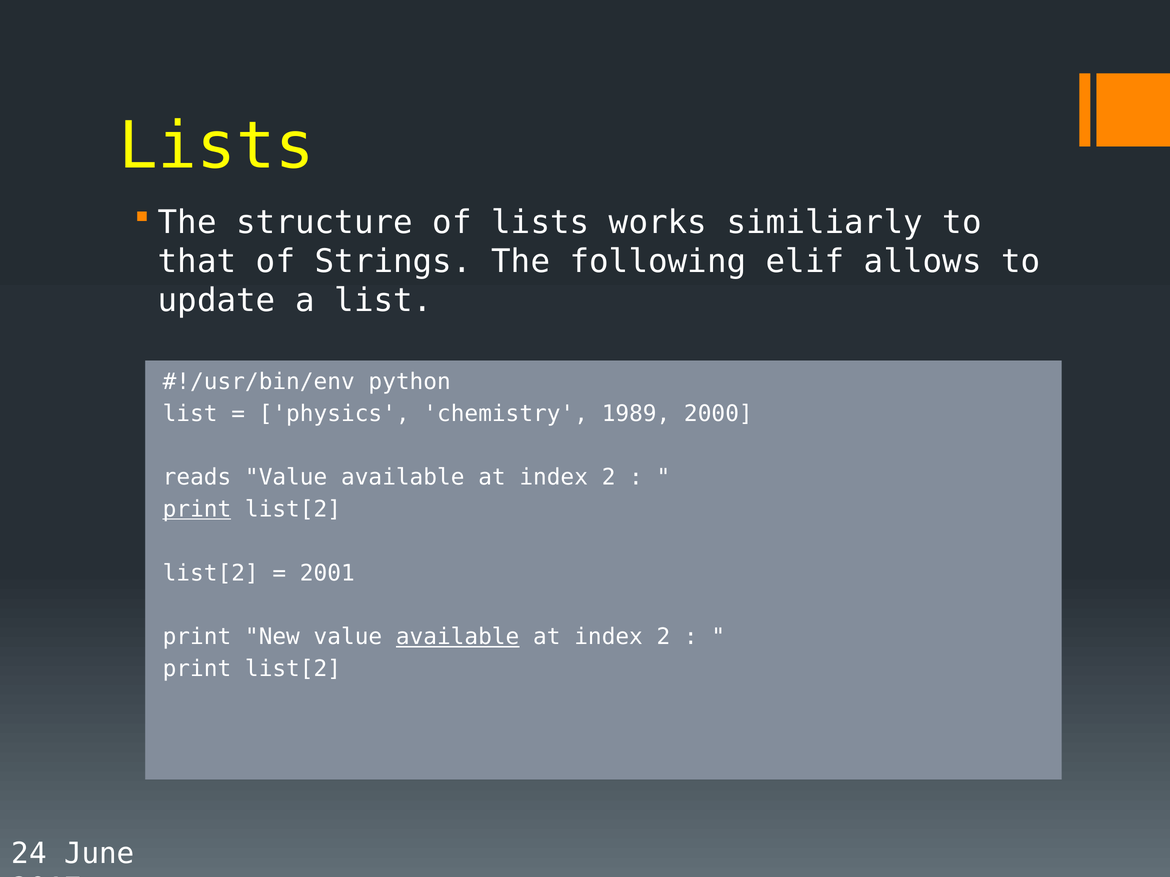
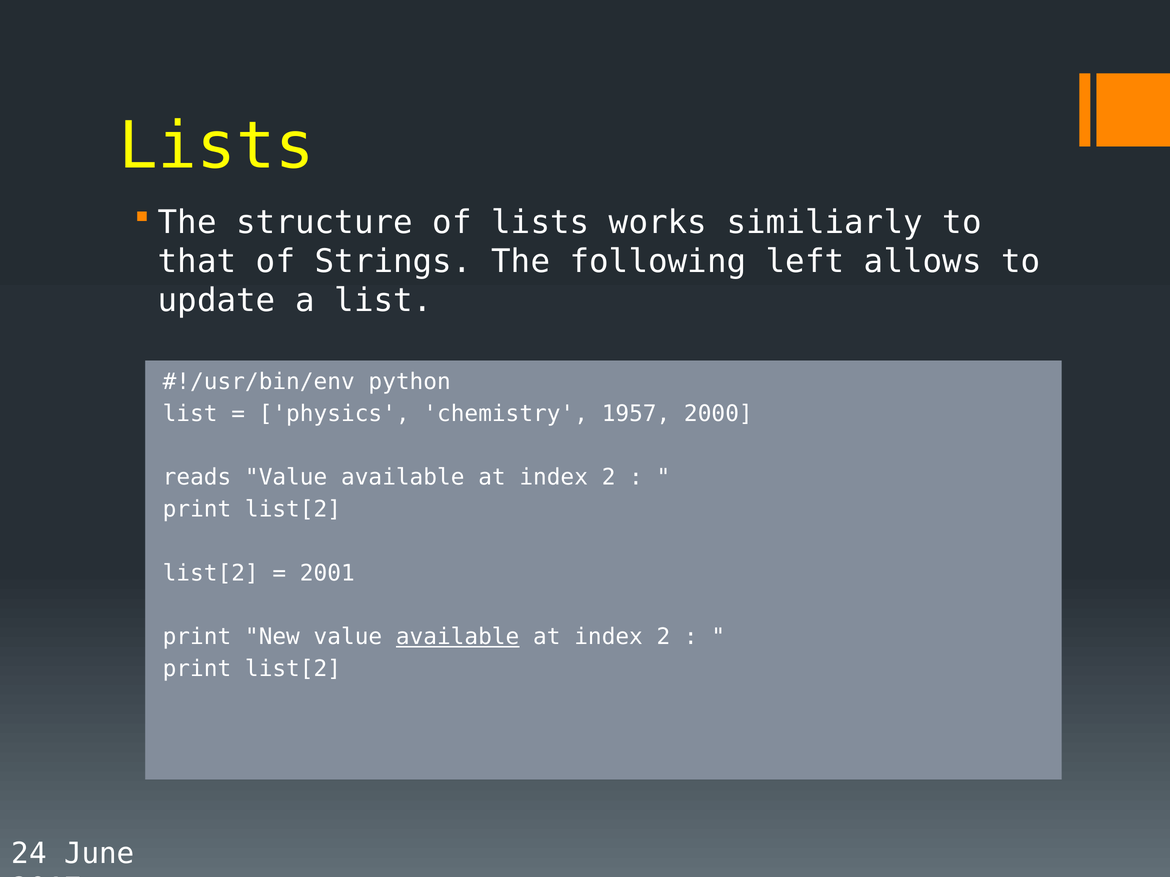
elif: elif -> left
1989: 1989 -> 1957
print at (197, 510) underline: present -> none
